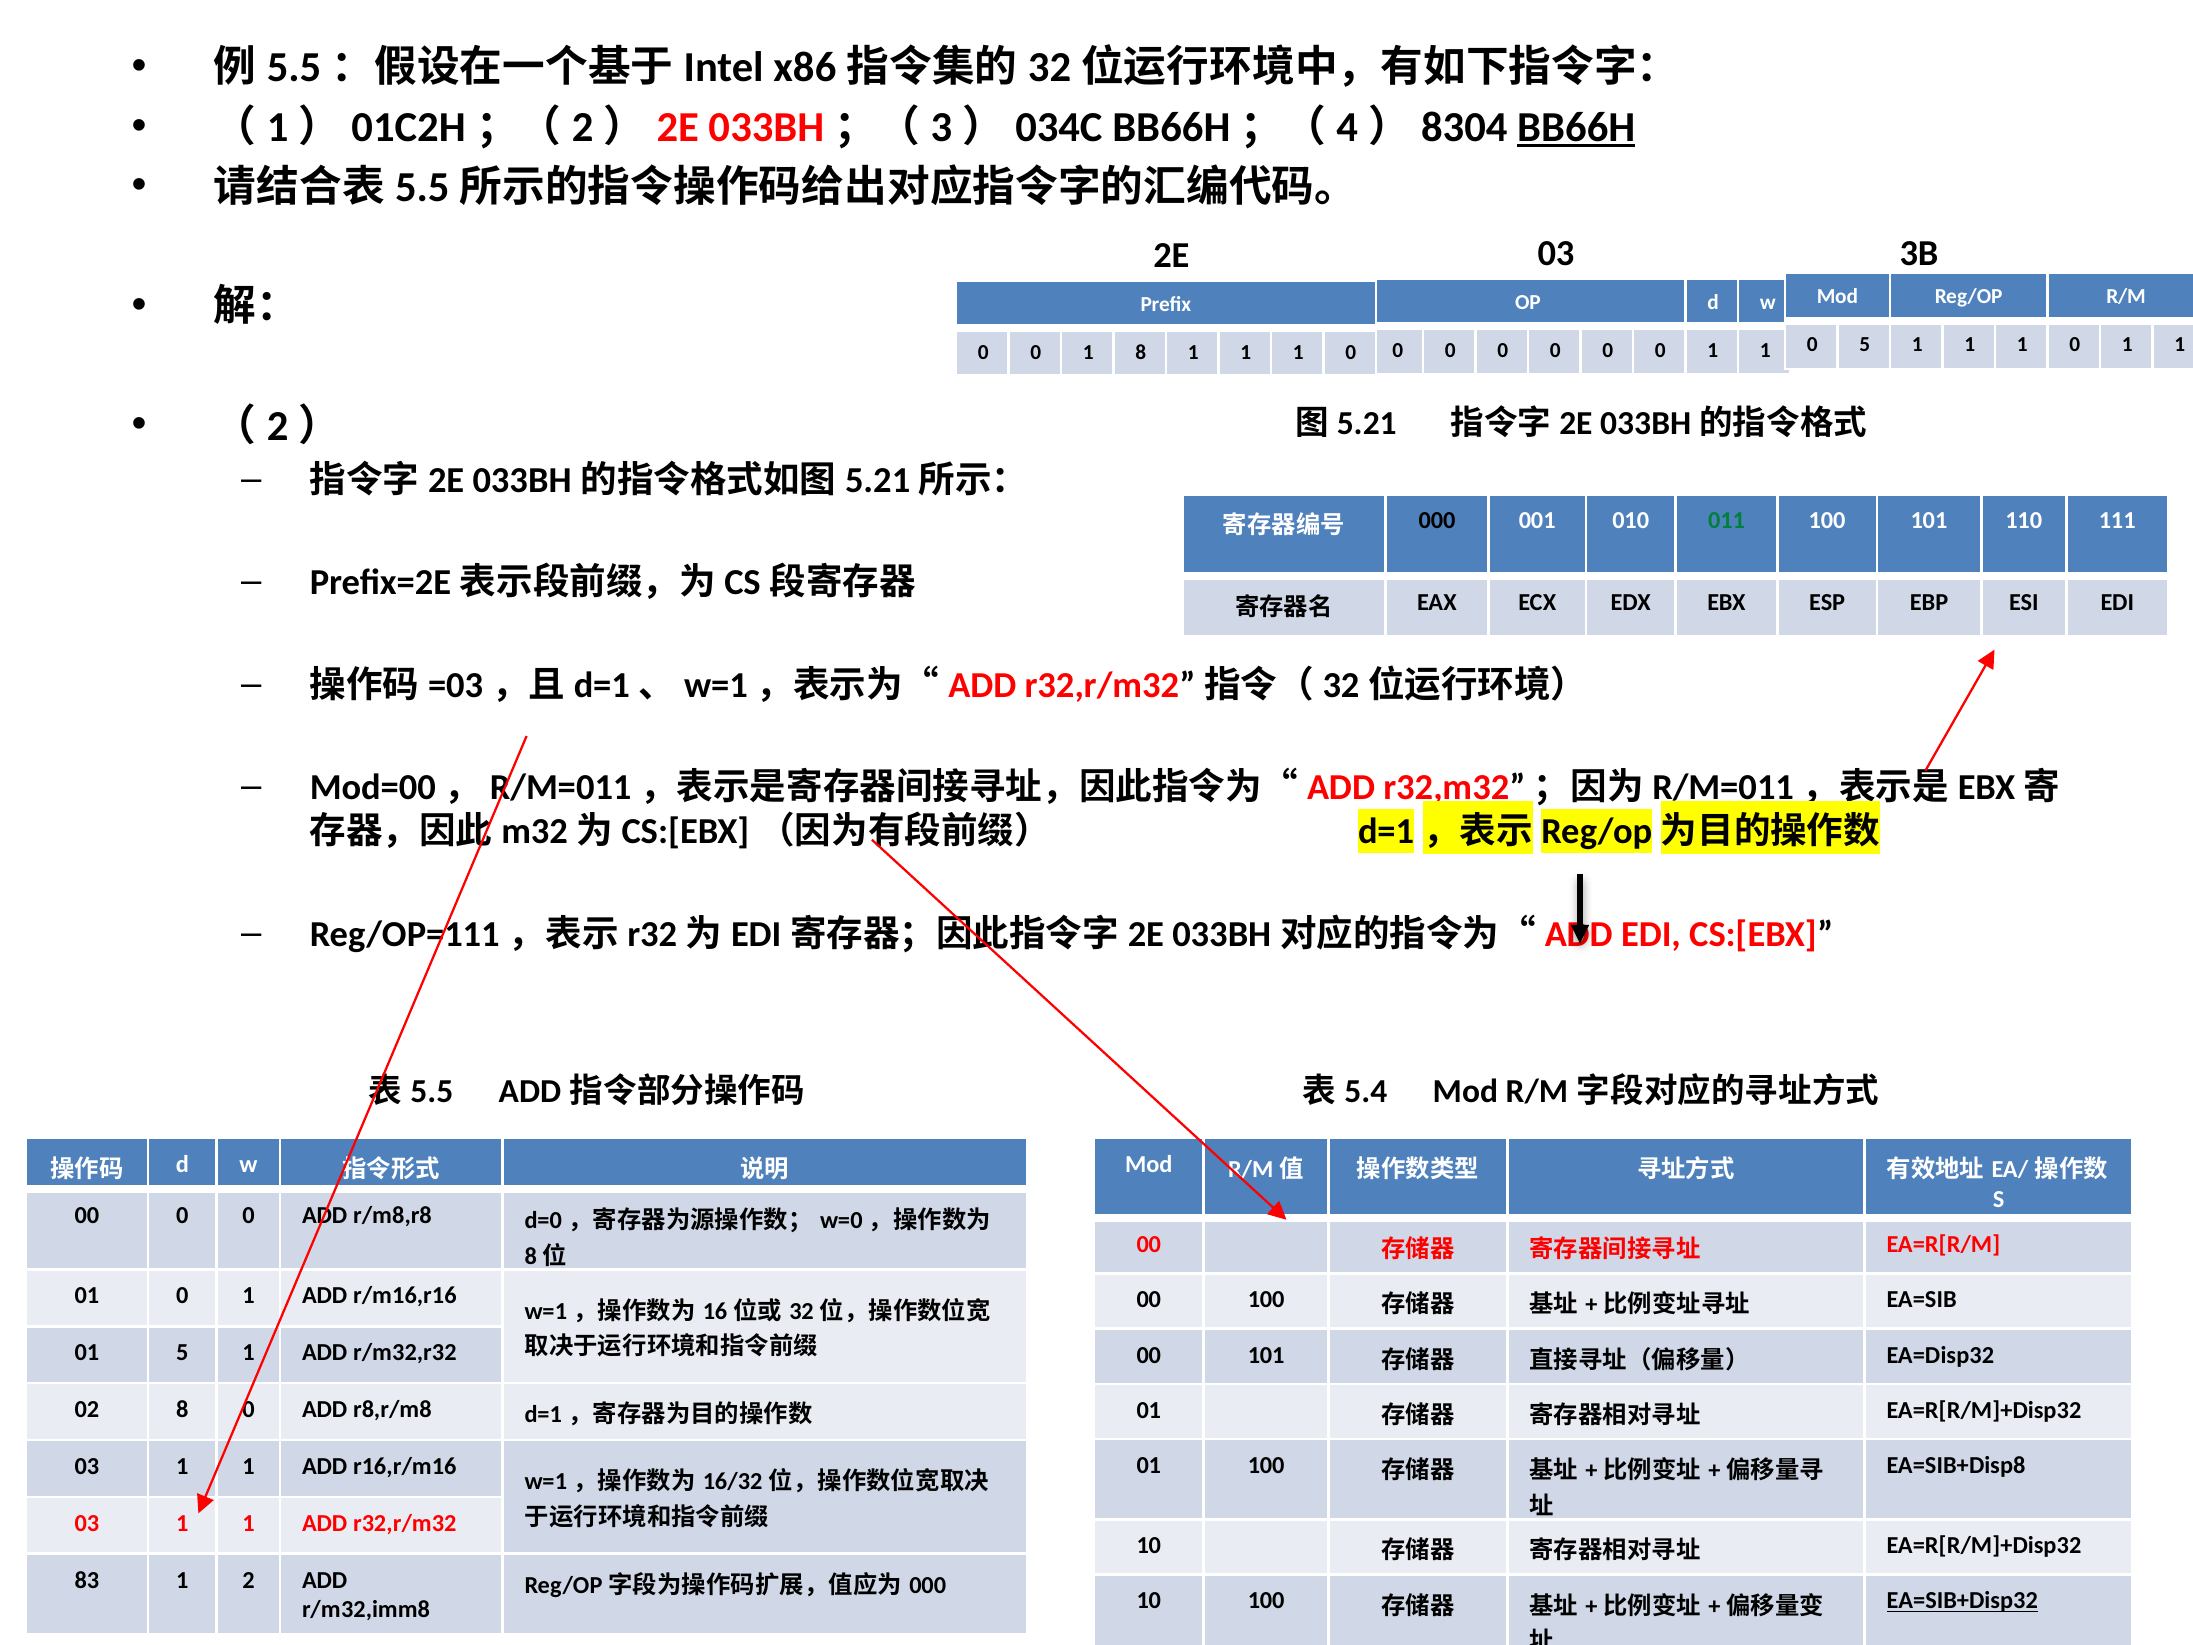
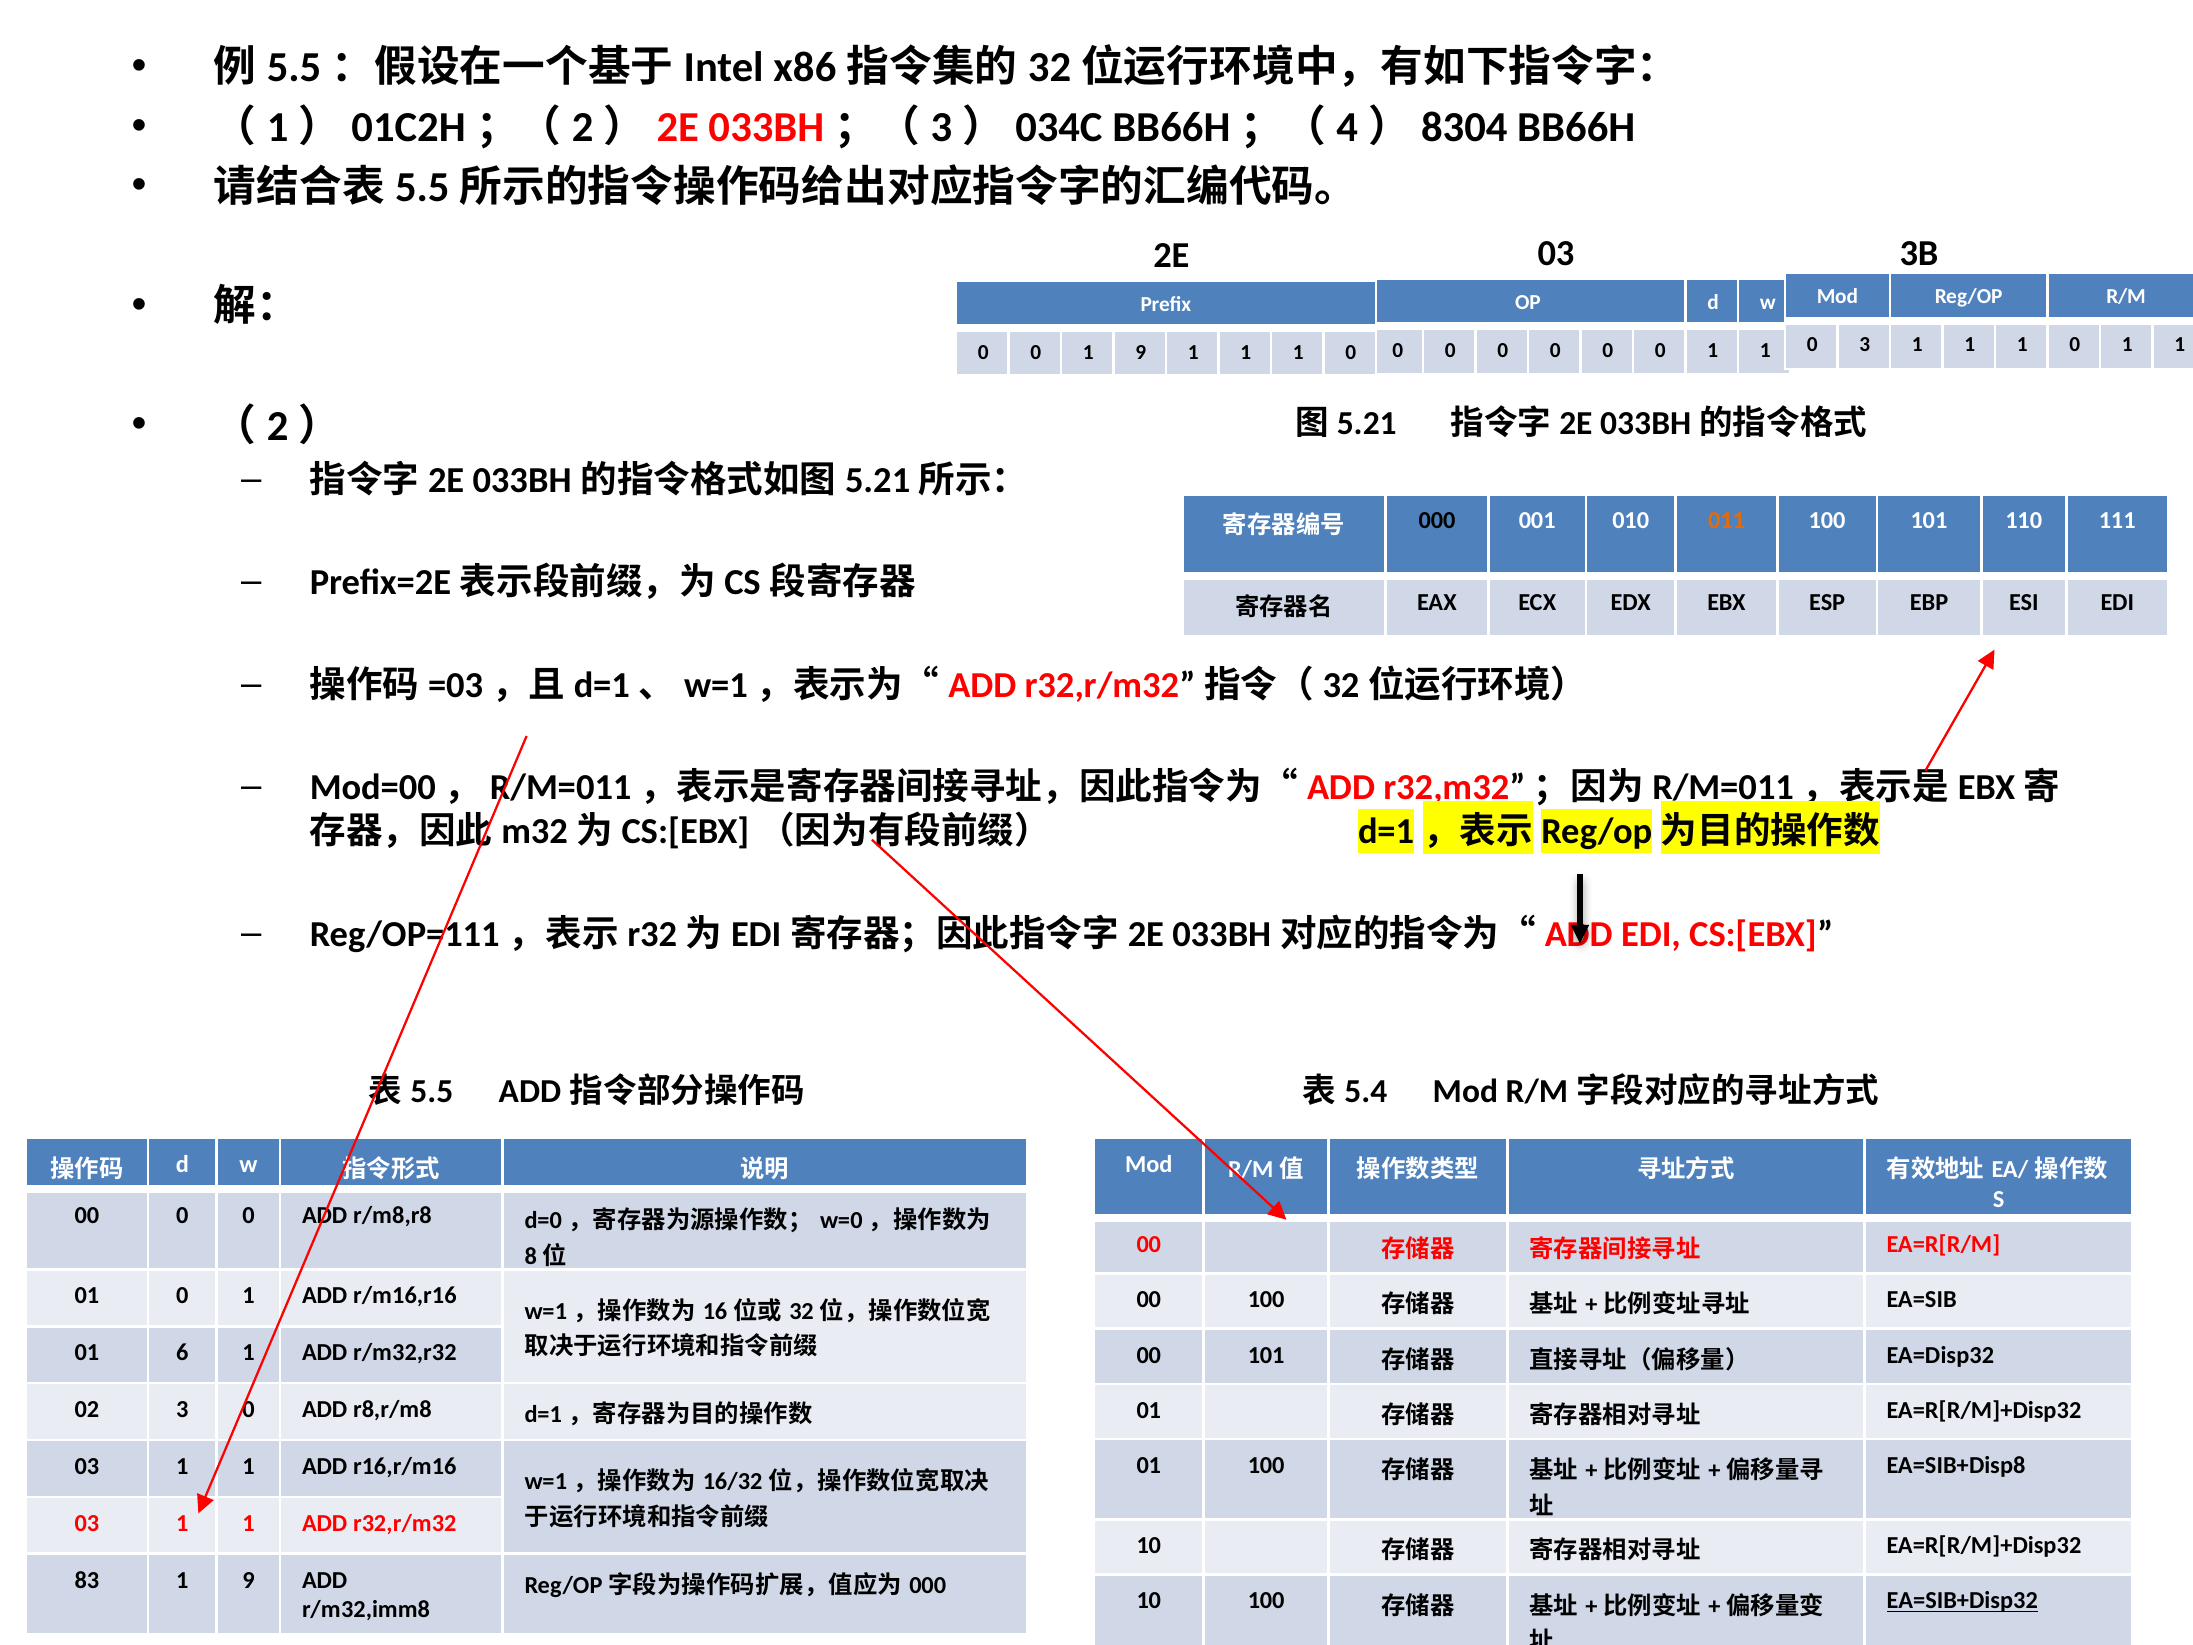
BB66H underline: present -> none
0 5: 5 -> 3
0 1 8: 8 -> 9
011 colour: green -> orange
01 5: 5 -> 6
02 8: 8 -> 3
83 1 2: 2 -> 9
